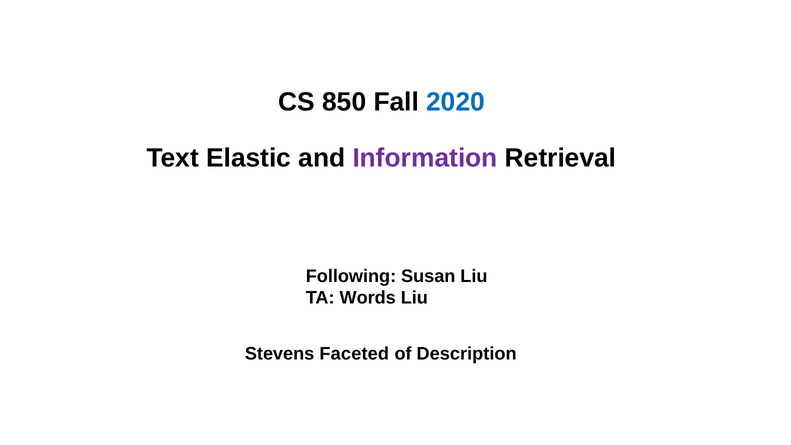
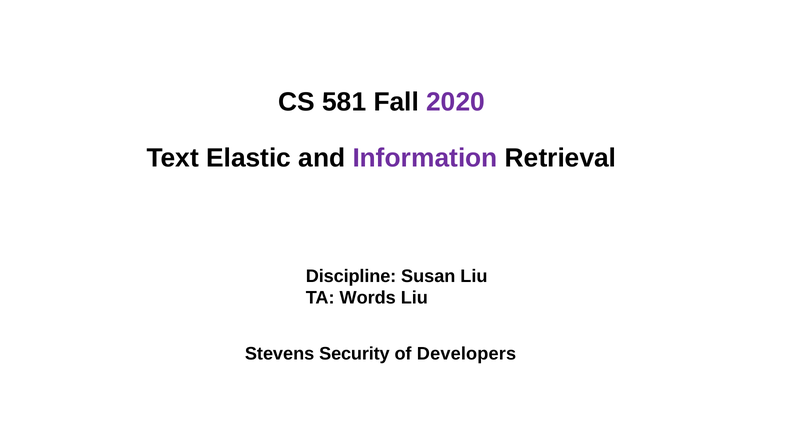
850: 850 -> 581
2020 colour: blue -> purple
Following: Following -> Discipline
Faceted: Faceted -> Security
Description: Description -> Developers
